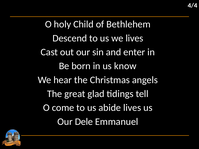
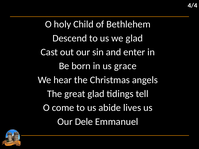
we lives: lives -> glad
know: know -> grace
